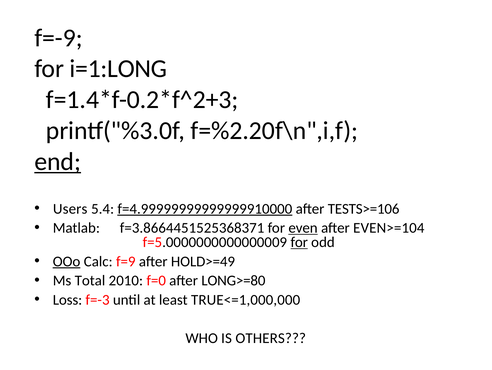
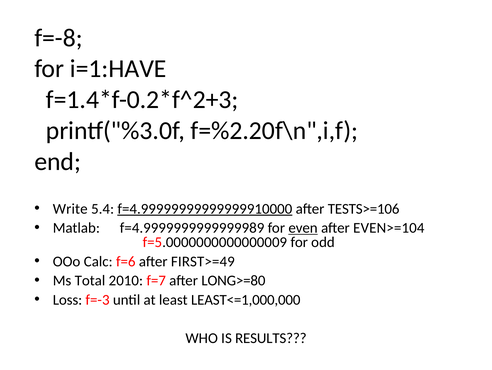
f=-9: f=-9 -> f=-8
i=1:LONG: i=1:LONG -> i=1:HAVE
end underline: present -> none
Users: Users -> Write
f=3.8664451525368371: f=3.8664451525368371 -> f=4.9999999999999989
for at (299, 242) underline: present -> none
OOo underline: present -> none
f=9: f=9 -> f=6
HOLD>=49: HOLD>=49 -> FIRST>=49
f=0: f=0 -> f=7
TRUE<=1,000,000: TRUE<=1,000,000 -> LEAST<=1,000,000
OTHERS: OTHERS -> RESULTS
